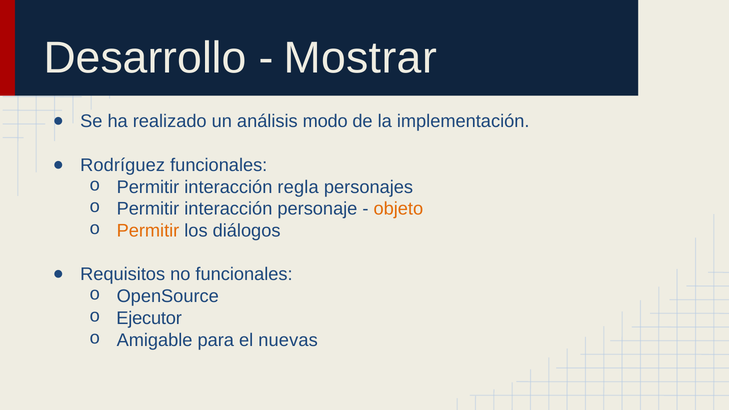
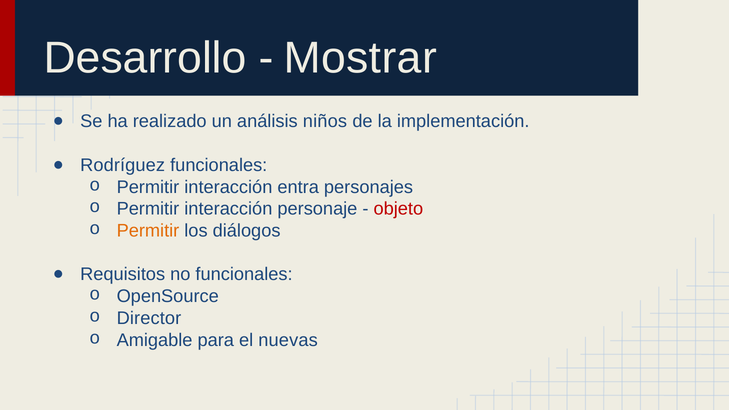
modo: modo -> niños
regla: regla -> entra
objeto colour: orange -> red
Ejecutor: Ejecutor -> Director
